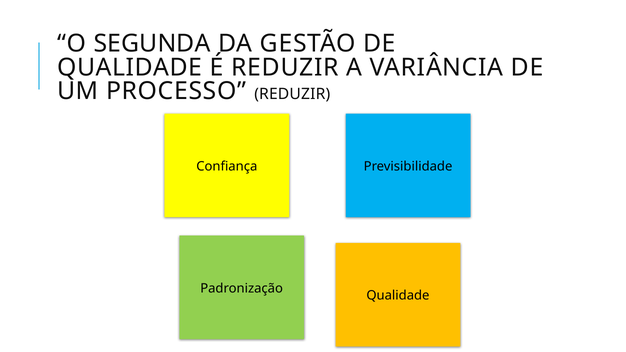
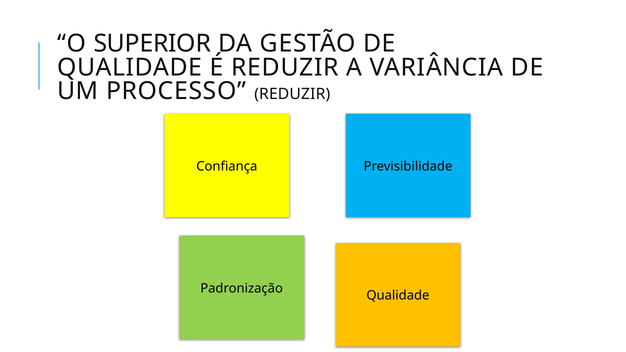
SEGUNDA: SEGUNDA -> SUPERIOR
